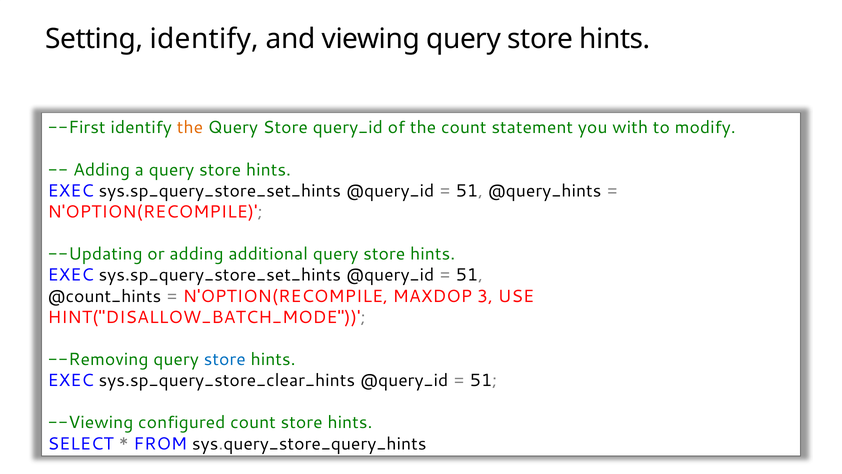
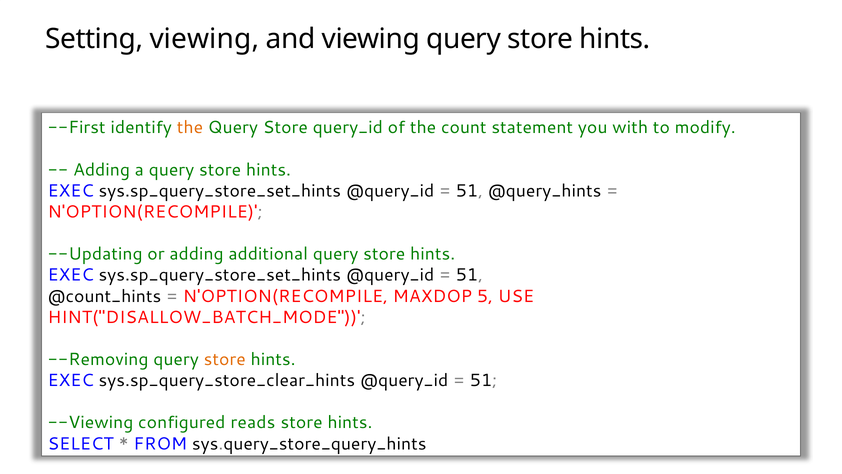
Setting identify: identify -> viewing
3: 3 -> 5
store at (225, 359) colour: blue -> orange
configured count: count -> reads
